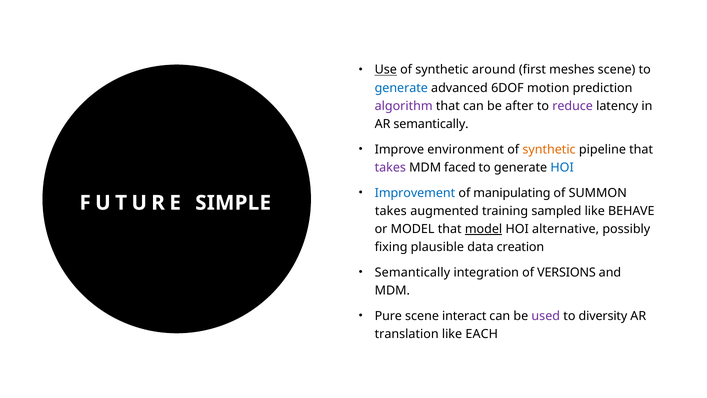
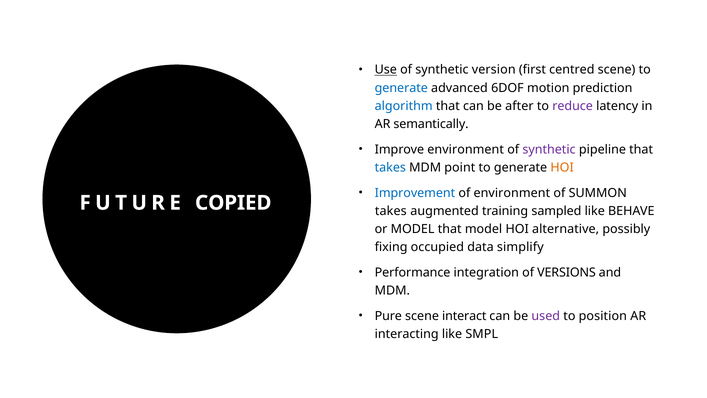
around: around -> version
meshes: meshes -> centred
algorithm colour: purple -> blue
synthetic at (549, 149) colour: orange -> purple
takes at (390, 167) colour: purple -> blue
faced: faced -> point
HOI at (562, 167) colour: blue -> orange
of manipulating: manipulating -> environment
SIMPLE: SIMPLE -> COPIED
model at (484, 229) underline: present -> none
plausible: plausible -> occupied
creation: creation -> simplify
Semantically at (412, 272): Semantically -> Performance
diversity: diversity -> position
translation: translation -> interacting
EACH: EACH -> SMPL
